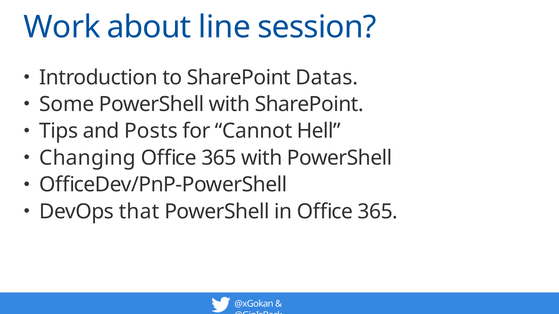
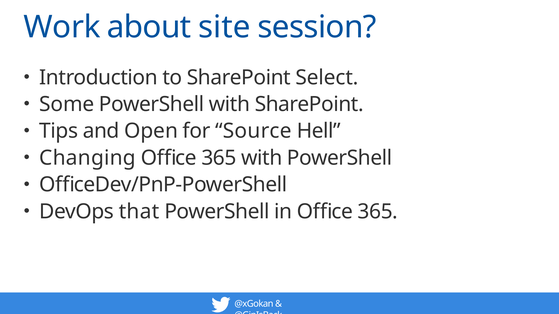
line: line -> site
Datas: Datas -> Select
Posts: Posts -> Open
Cannot: Cannot -> Source
